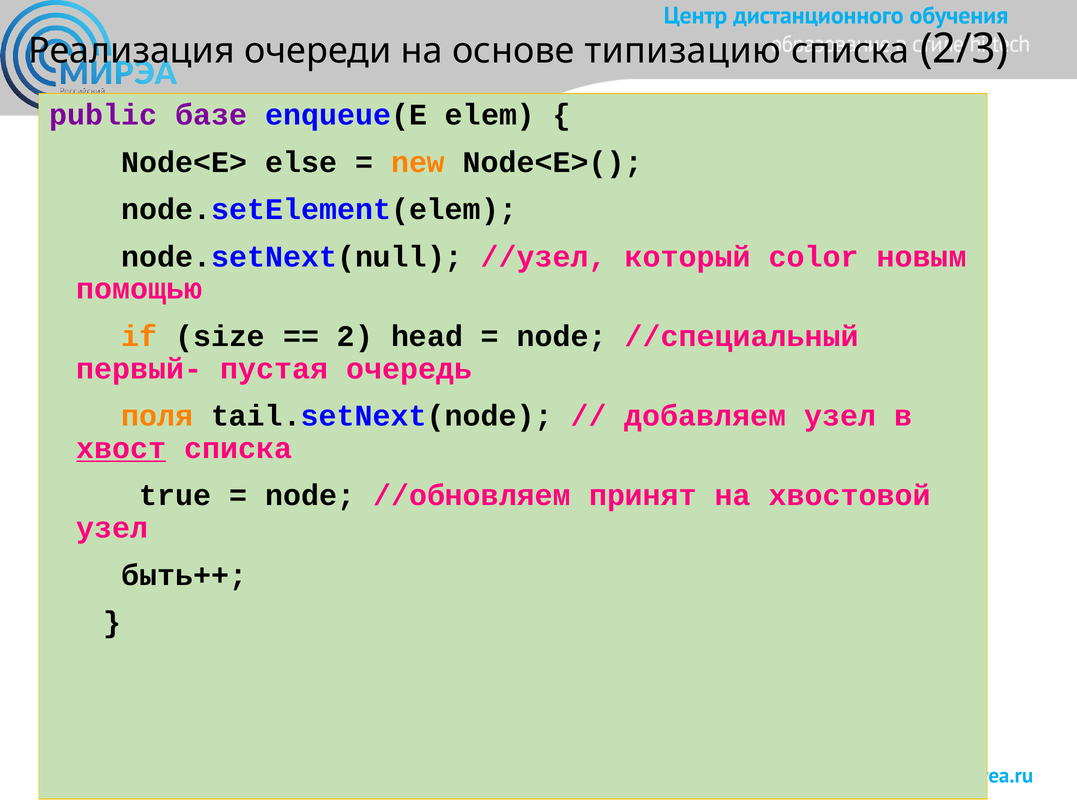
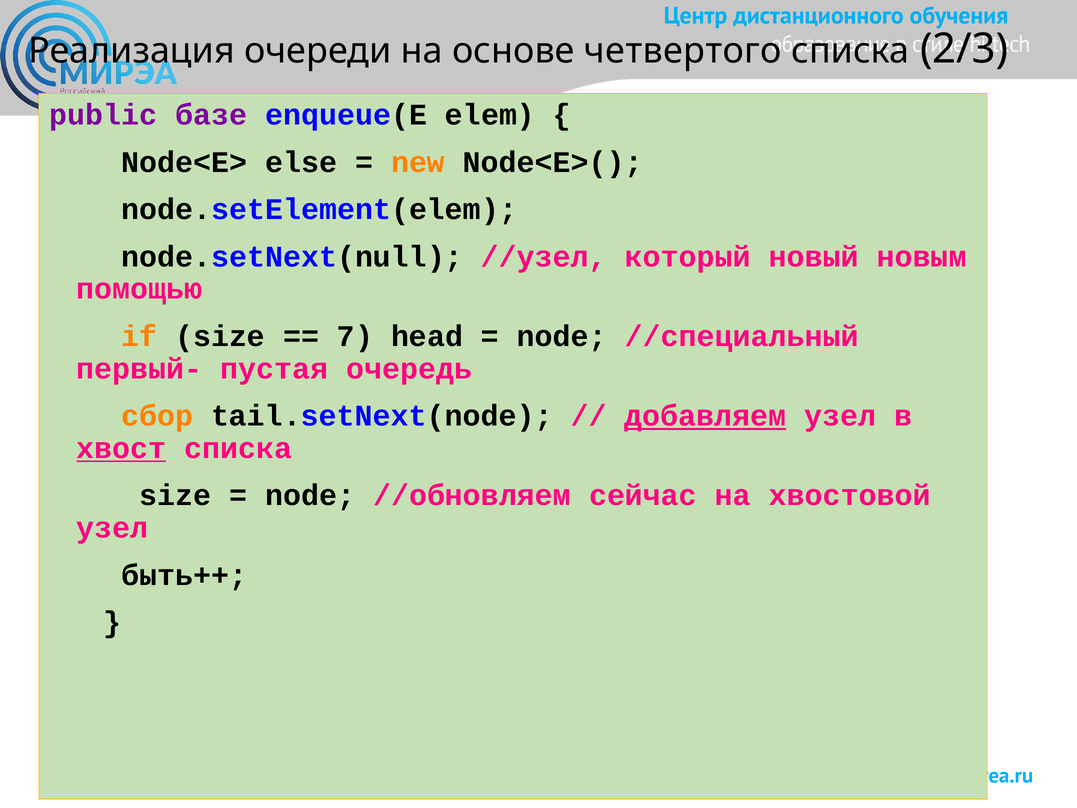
типизацию: типизацию -> четвертого
color: color -> новый
2: 2 -> 7
поля: поля -> сбор
добавляем underline: none -> present
true at (175, 495): true -> size
принят: принят -> сейчас
